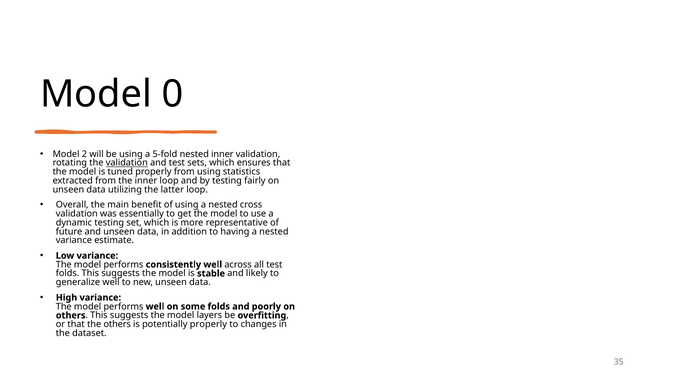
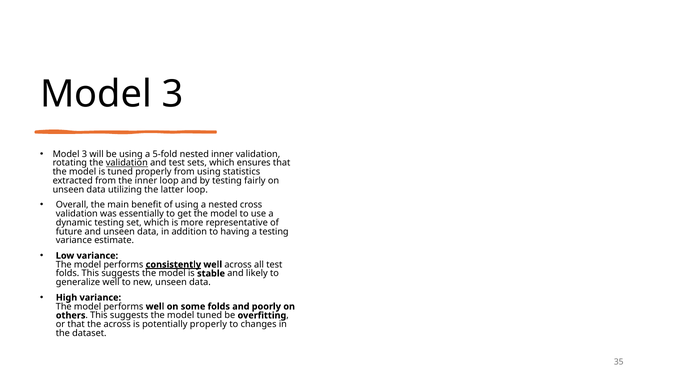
0 at (173, 94): 0 -> 3
2 at (84, 154): 2 -> 3
having a nested: nested -> testing
consistently underline: none -> present
model layers: layers -> tuned
the others: others -> across
